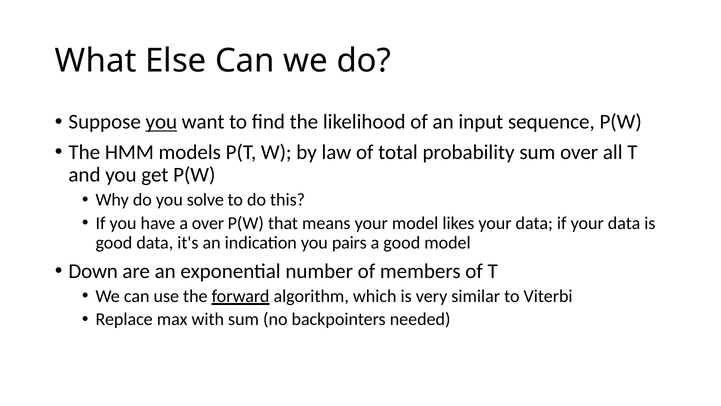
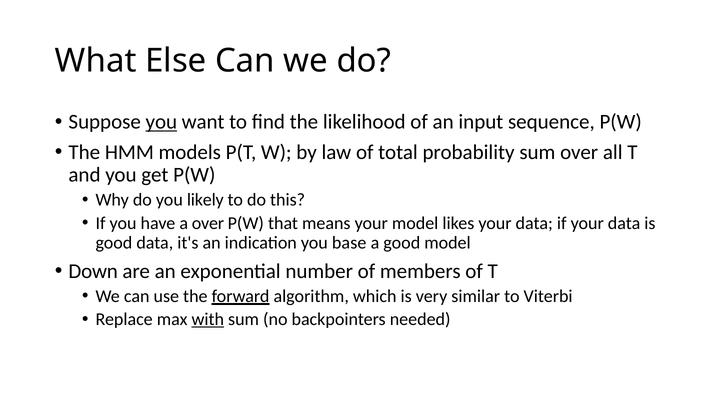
solve: solve -> likely
pairs: pairs -> base
with underline: none -> present
